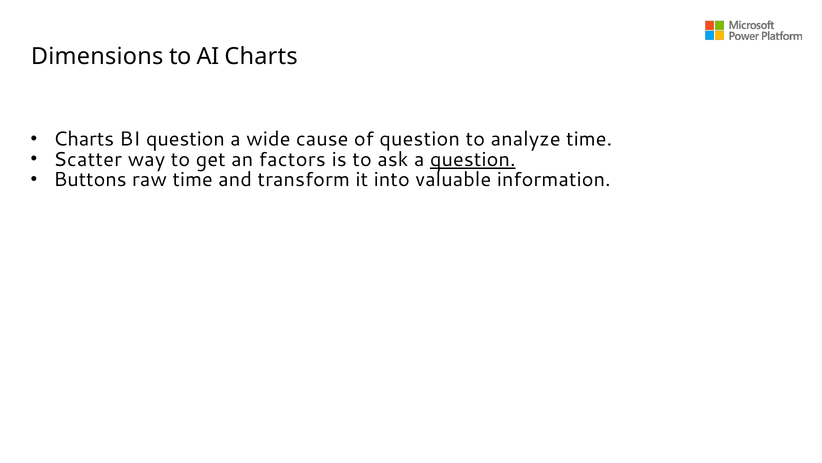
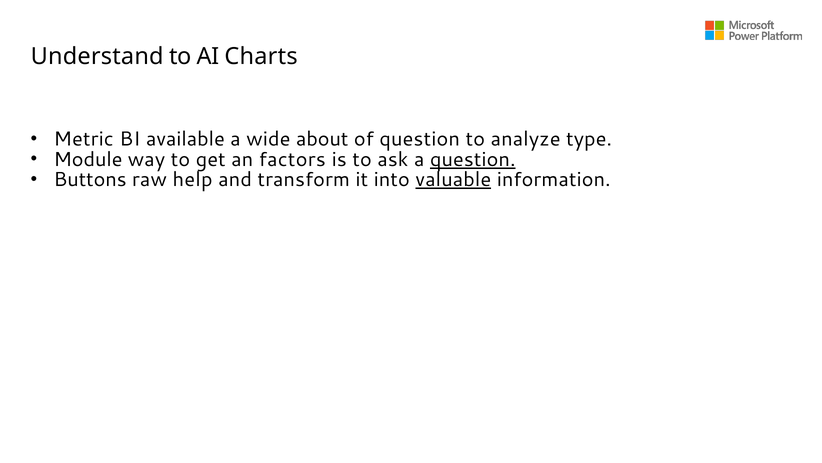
Dimensions: Dimensions -> Understand
Charts at (84, 139): Charts -> Metric
BI question: question -> available
cause: cause -> about
analyze time: time -> type
Scatter: Scatter -> Module
raw time: time -> help
valuable underline: none -> present
